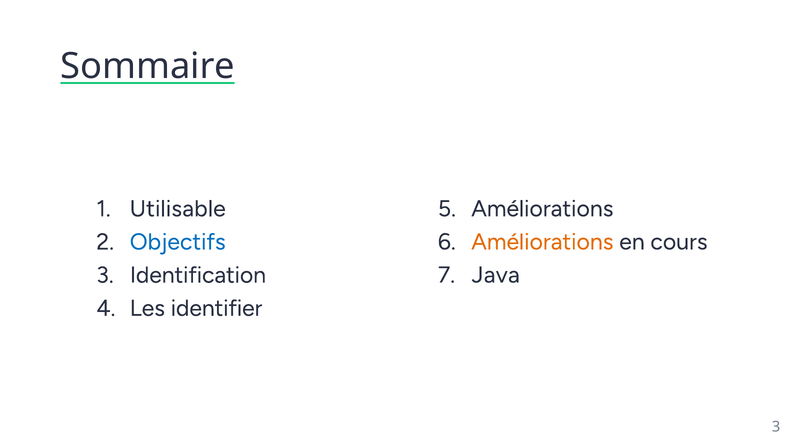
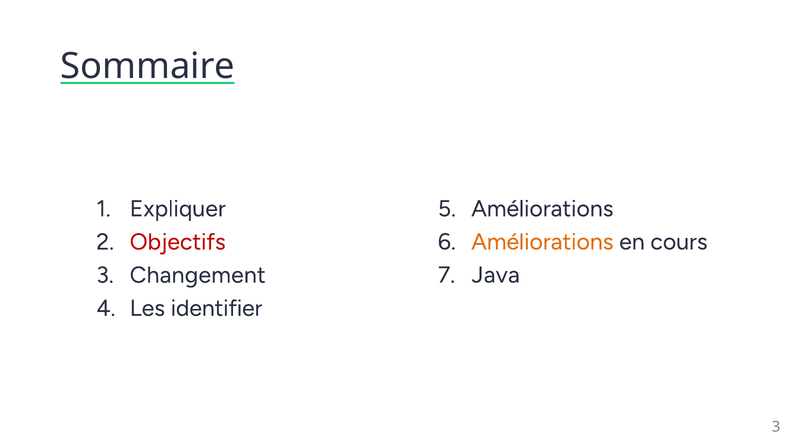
Utilisable: Utilisable -> Expliquer
Objectifs colour: blue -> red
Identification: Identification -> Changement
